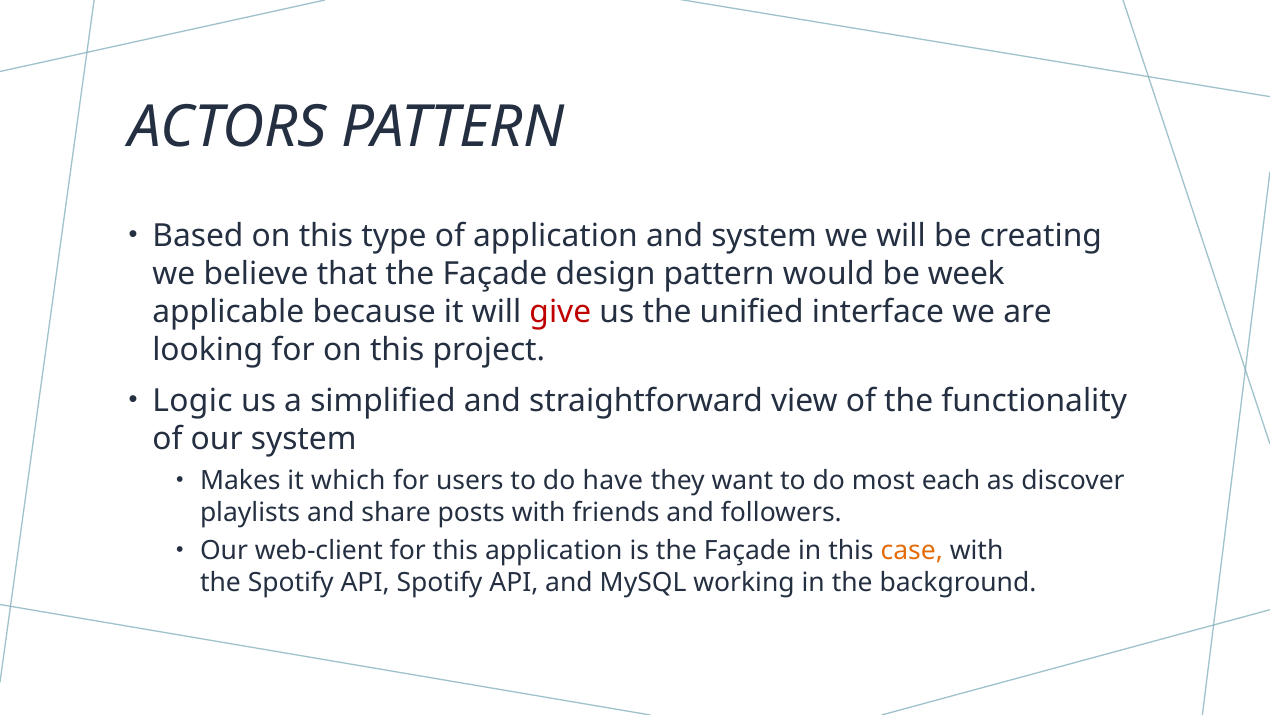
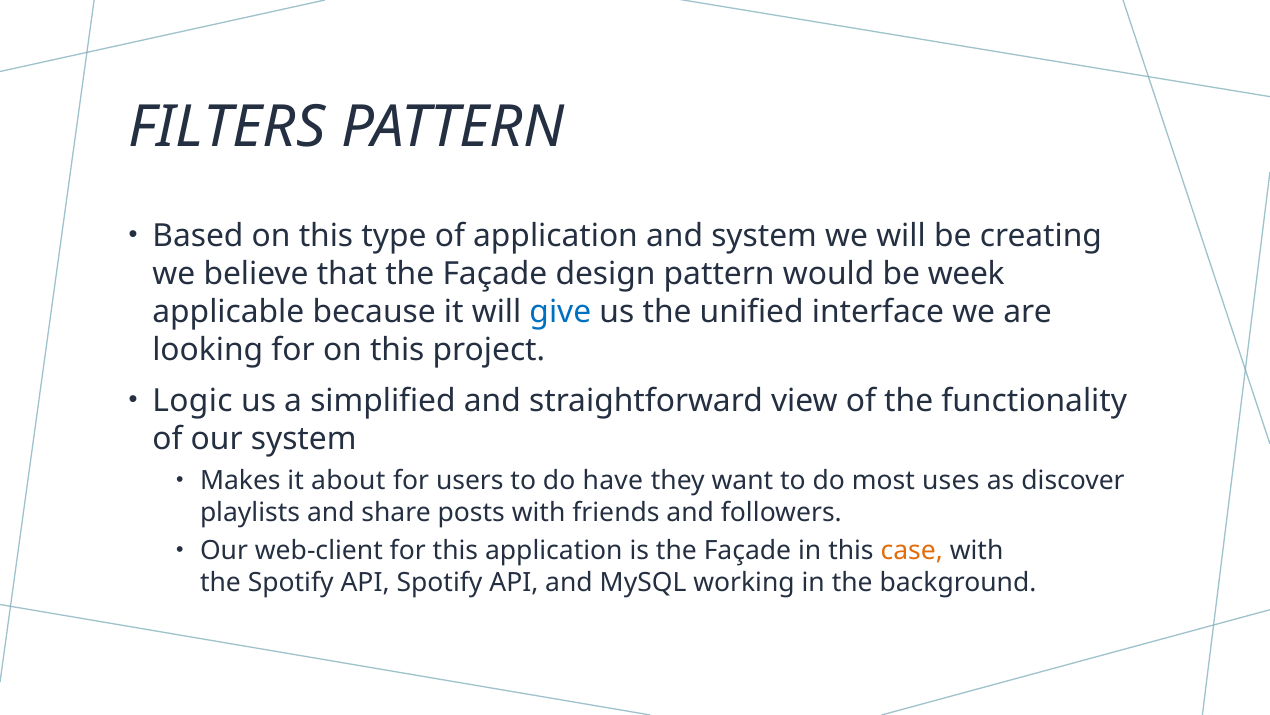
ACTORS: ACTORS -> FILTERS
give colour: red -> blue
which: which -> about
each: each -> uses
